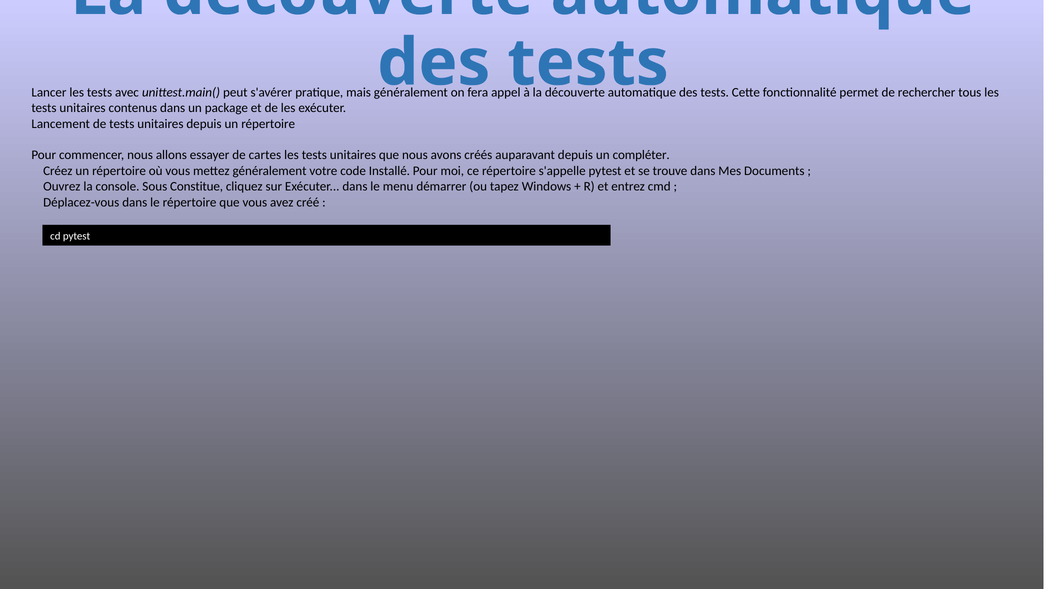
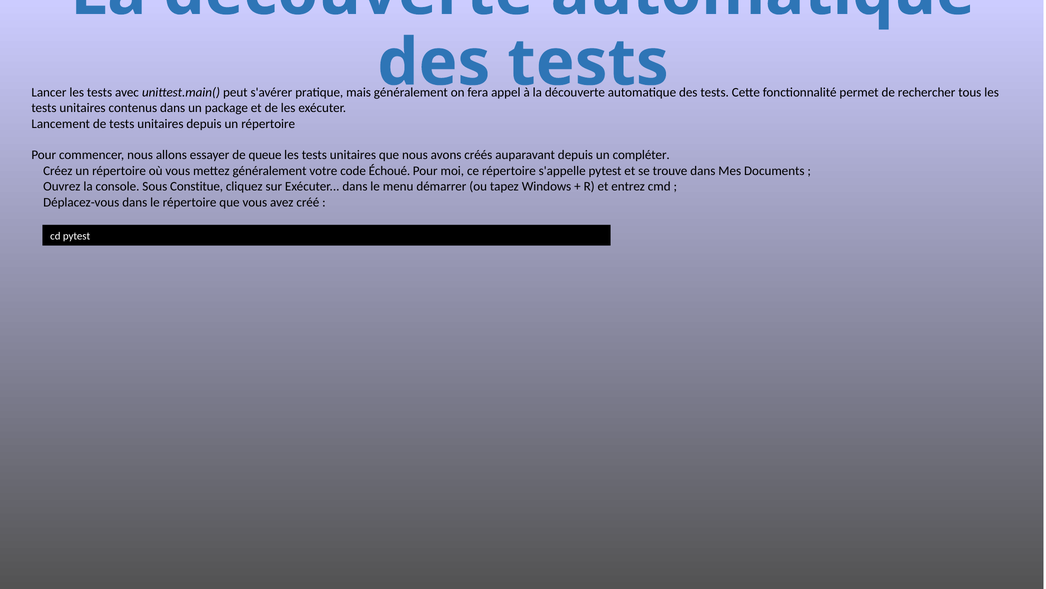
cartes: cartes -> queue
Installé: Installé -> Échoué
